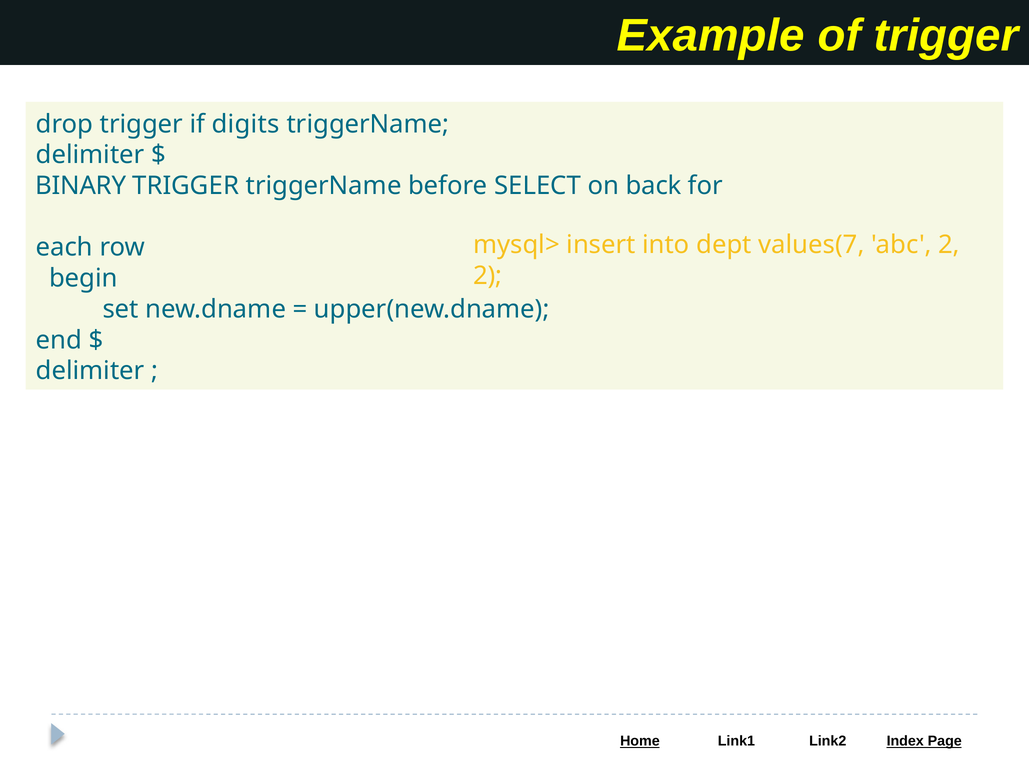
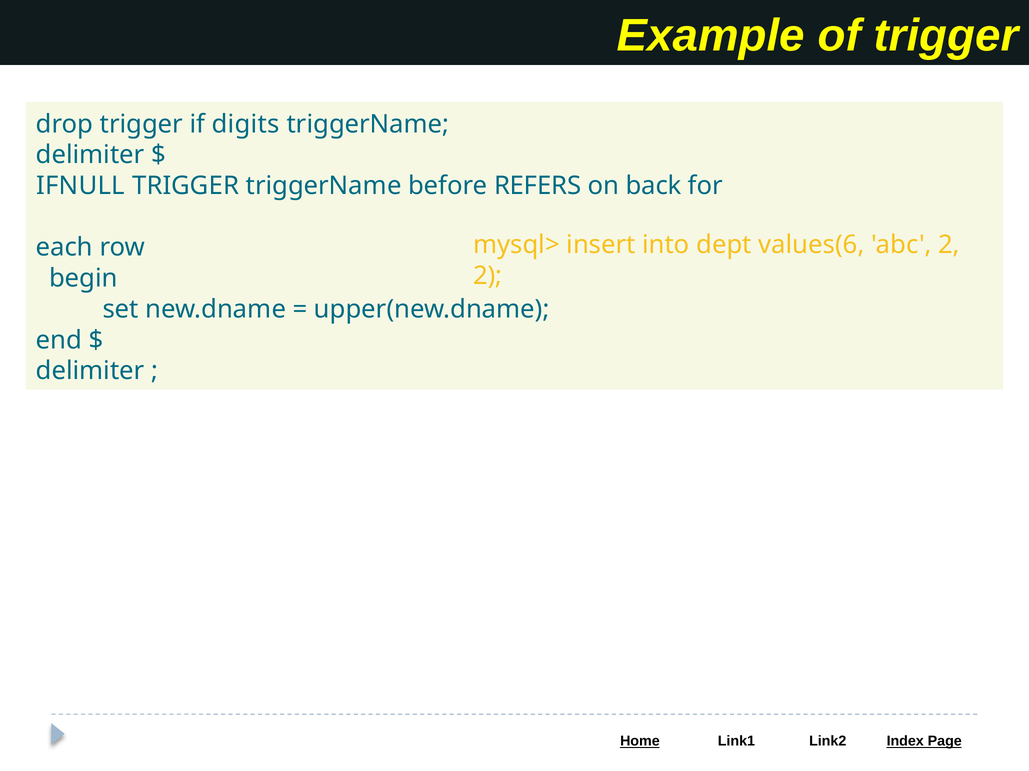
BINARY: BINARY -> IFNULL
SELECT: SELECT -> REFERS
values(7: values(7 -> values(6
